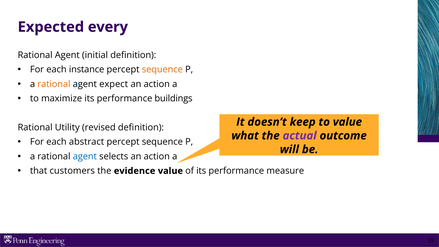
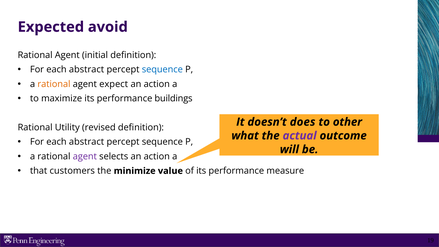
every: every -> avoid
instance at (87, 70): instance -> abstract
sequence at (162, 70) colour: orange -> blue
keep: keep -> does
to value: value -> other
agent at (85, 156) colour: blue -> purple
evidence: evidence -> minimize
